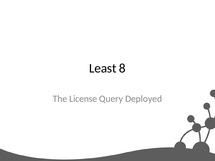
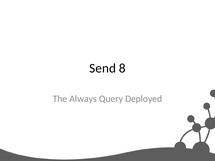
Least: Least -> Send
License: License -> Always
